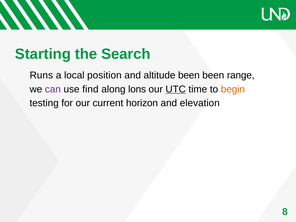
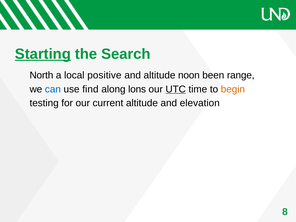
Starting underline: none -> present
Runs: Runs -> North
position: position -> positive
altitude been: been -> noon
can colour: purple -> blue
current horizon: horizon -> altitude
